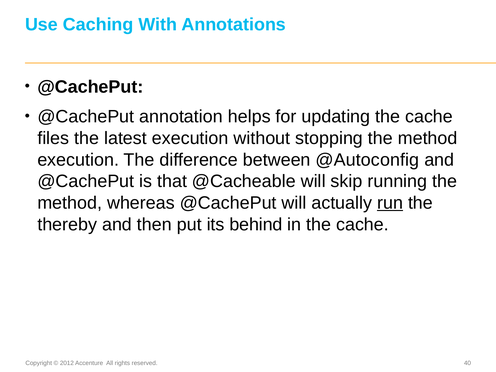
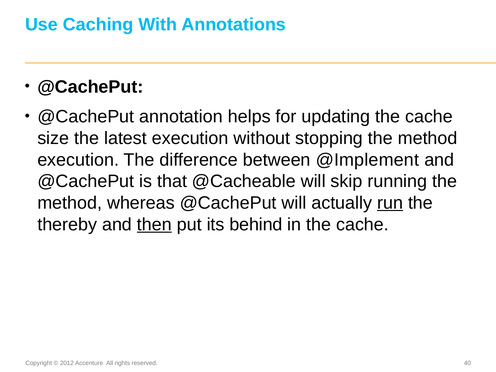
files: files -> size
@Autoconfig: @Autoconfig -> @Implement
then underline: none -> present
